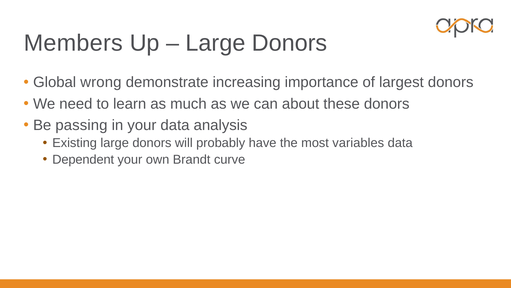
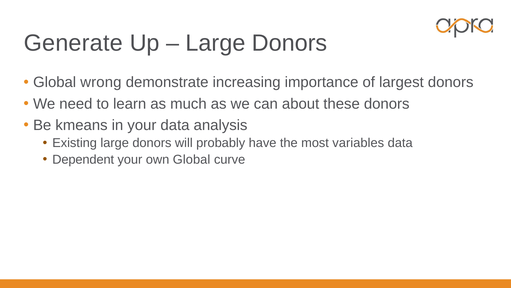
Members: Members -> Generate
passing: passing -> kmeans
own Brandt: Brandt -> Global
